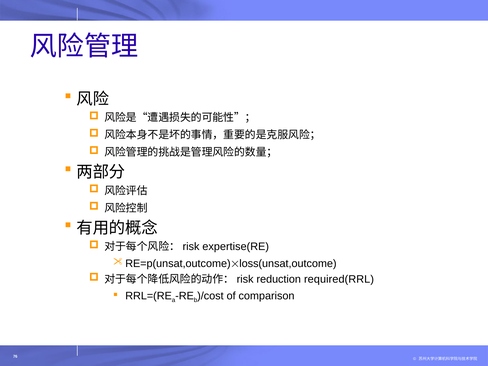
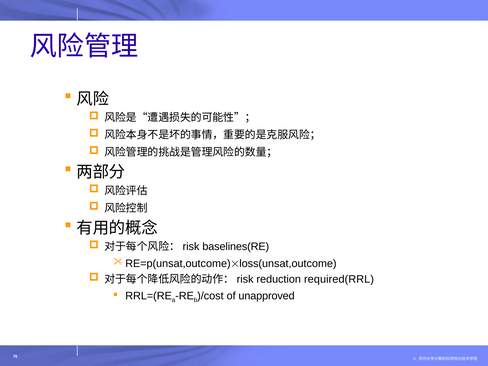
expertise(RE: expertise(RE -> baselines(RE
comparison: comparison -> unapproved
